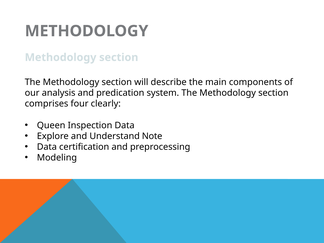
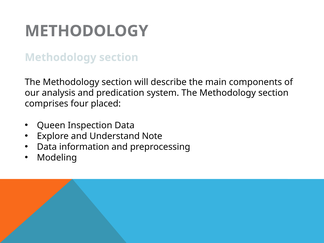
clearly: clearly -> placed
certification: certification -> information
